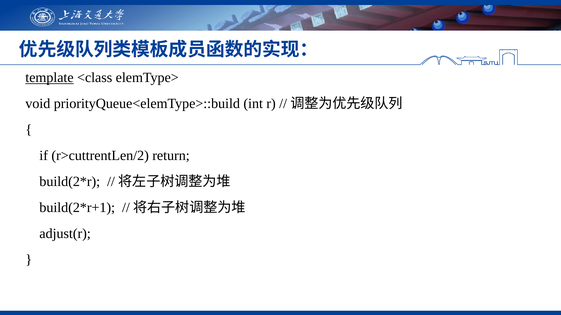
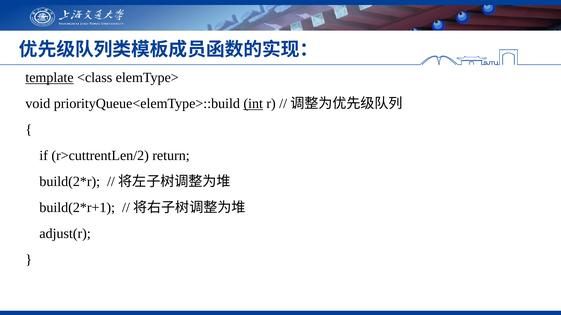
int underline: none -> present
